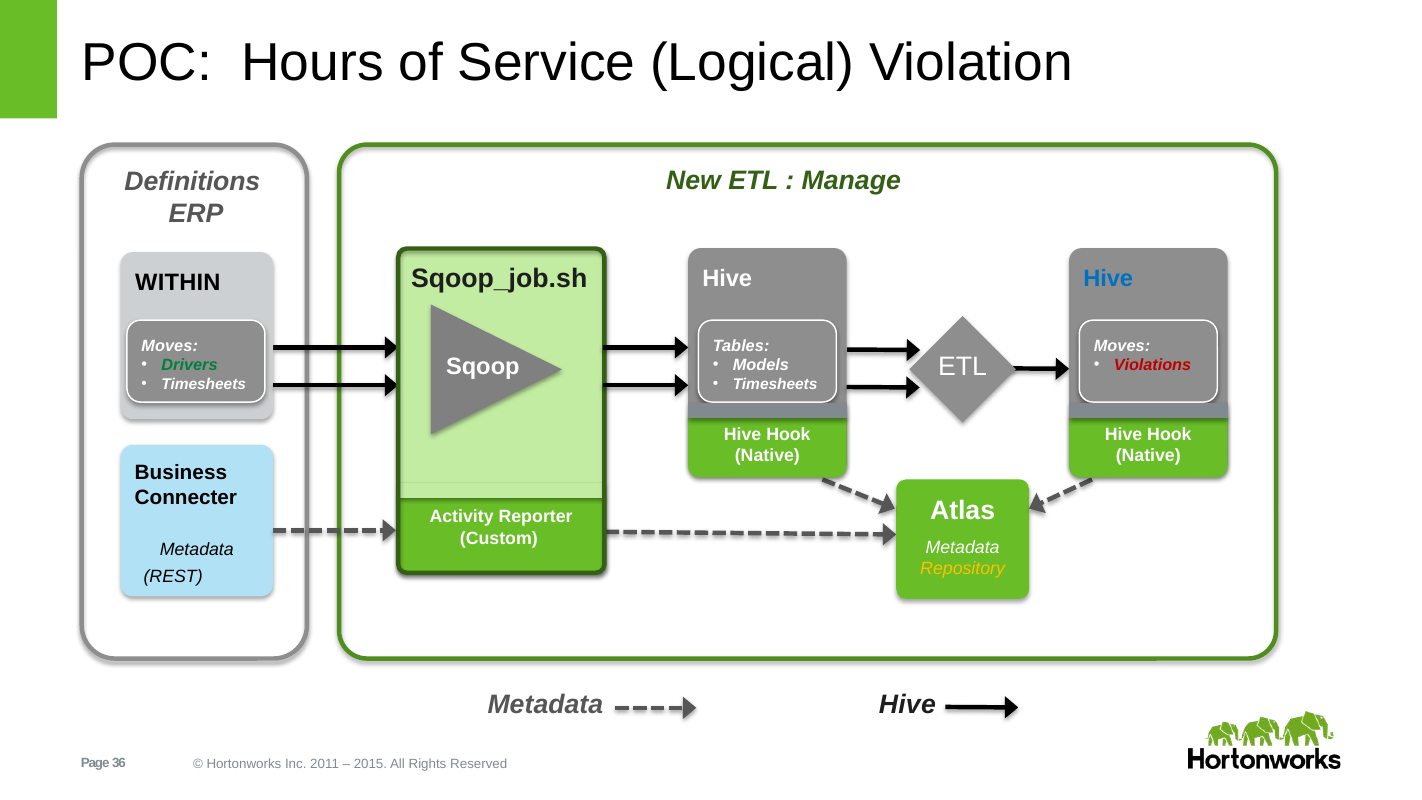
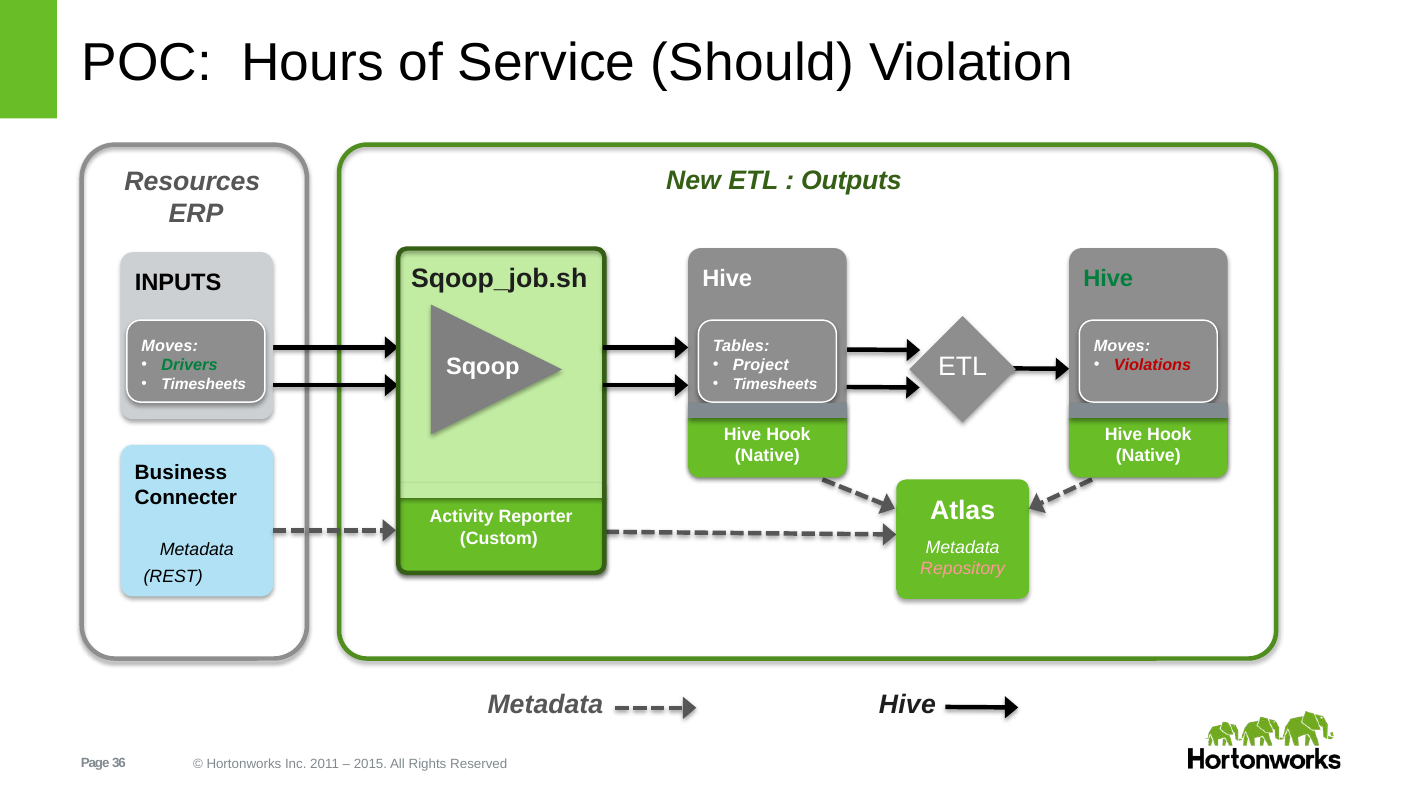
Logical: Logical -> Should
Manage: Manage -> Outputs
Definitions: Definitions -> Resources
Hive at (1108, 278) colour: blue -> green
WITHIN: WITHIN -> INPUTS
Models: Models -> Project
Repository colour: yellow -> pink
